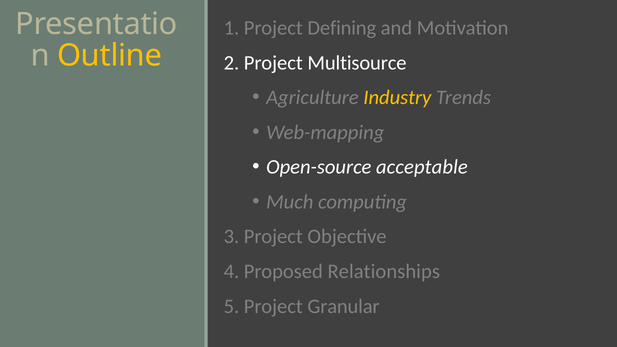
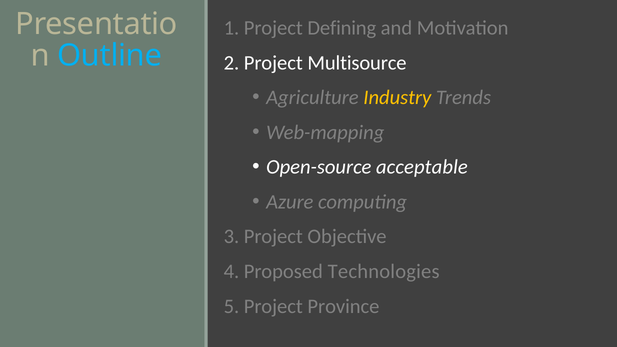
Outline colour: yellow -> light blue
Much: Much -> Azure
Relationships: Relationships -> Technologies
Granular: Granular -> Province
